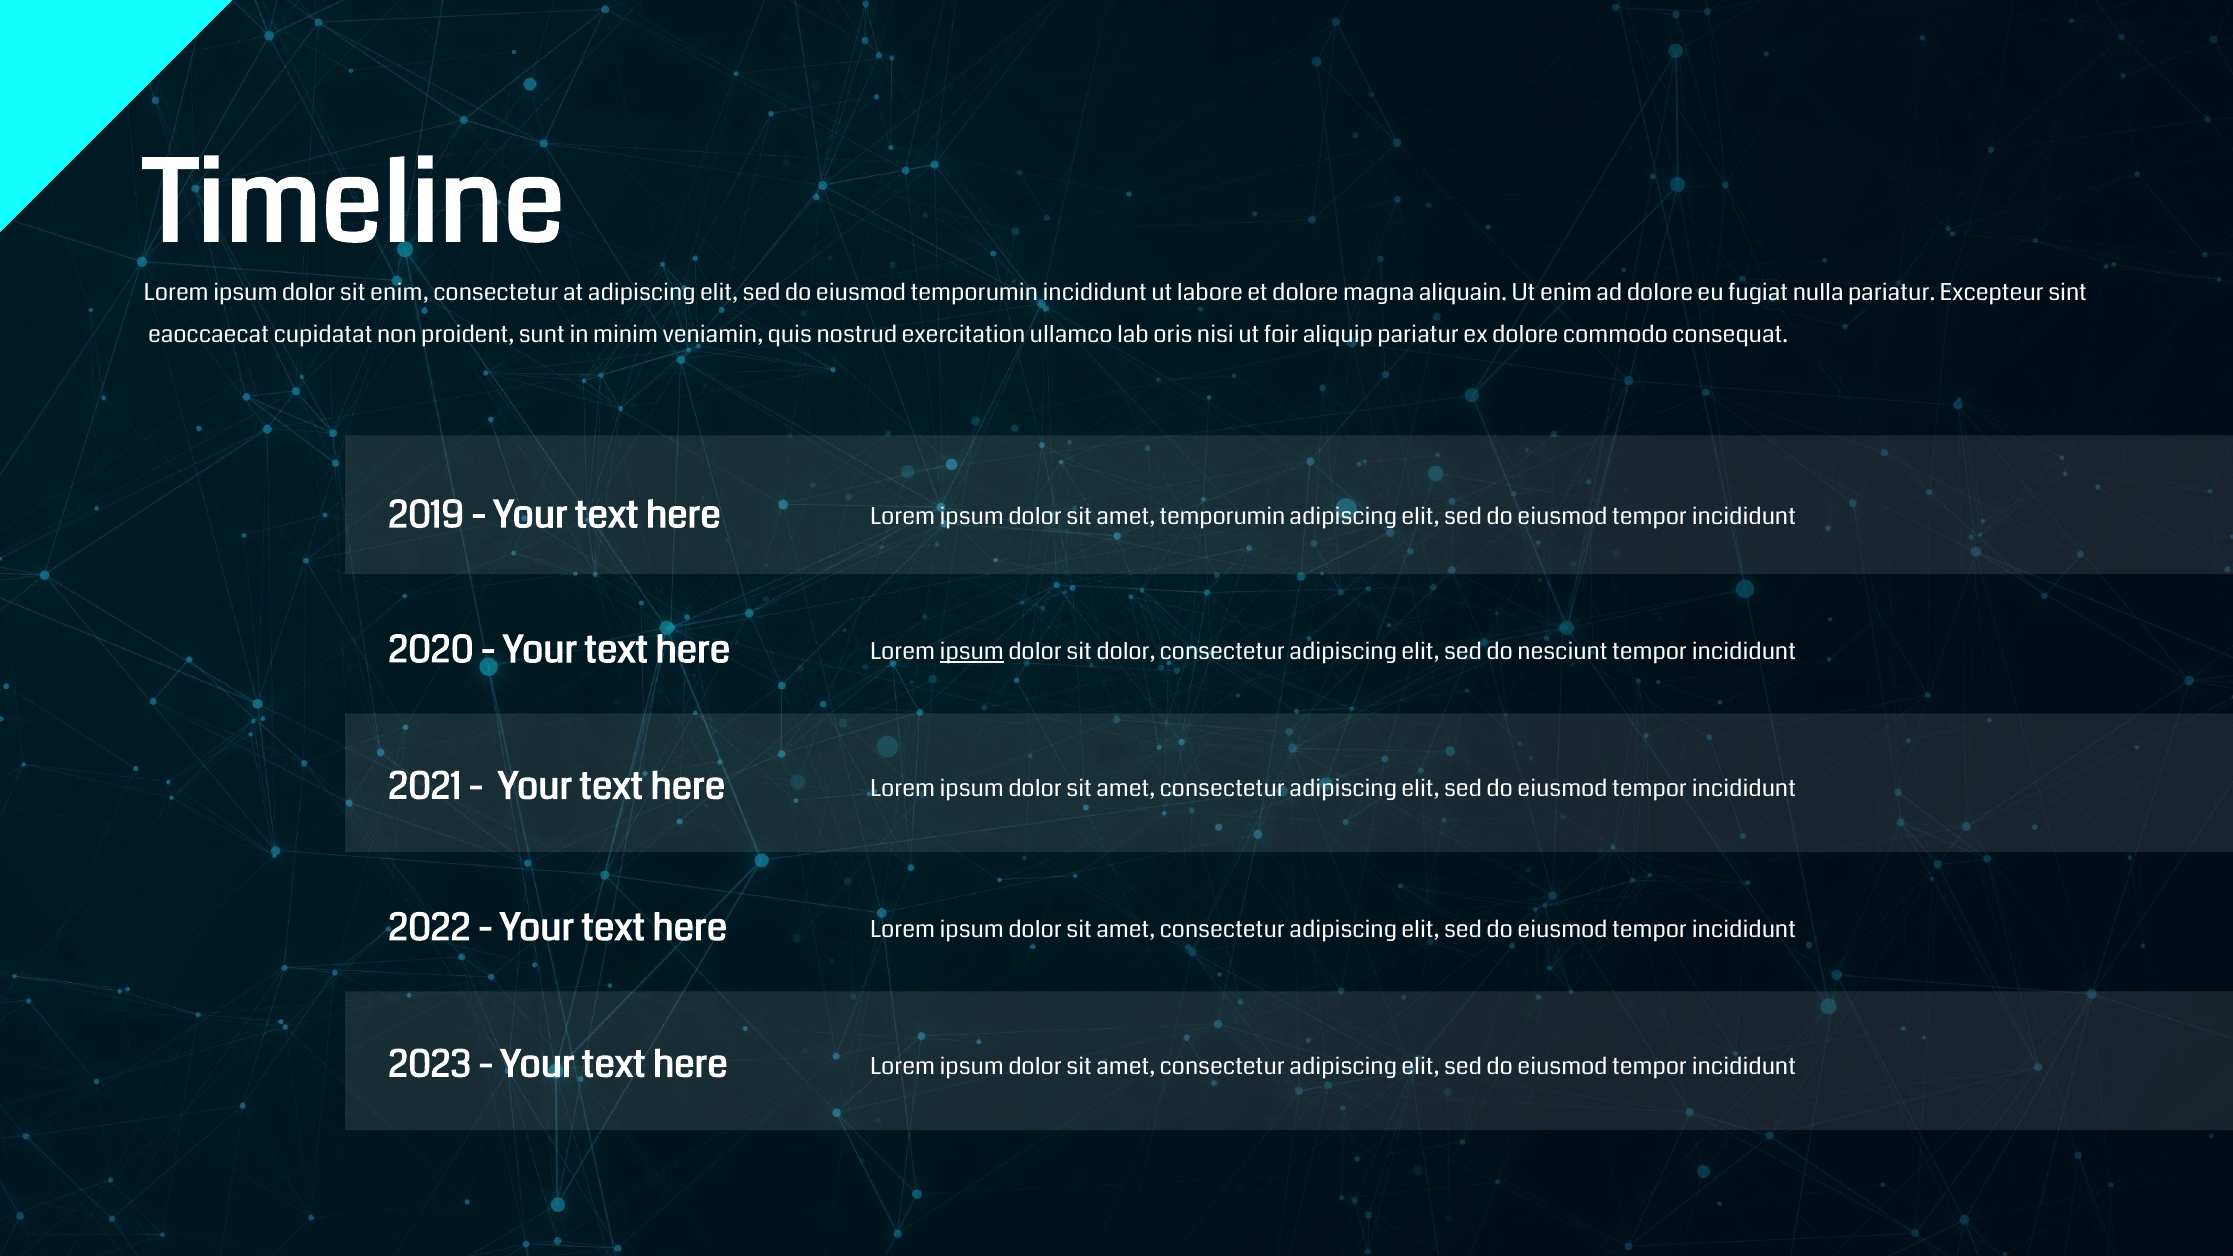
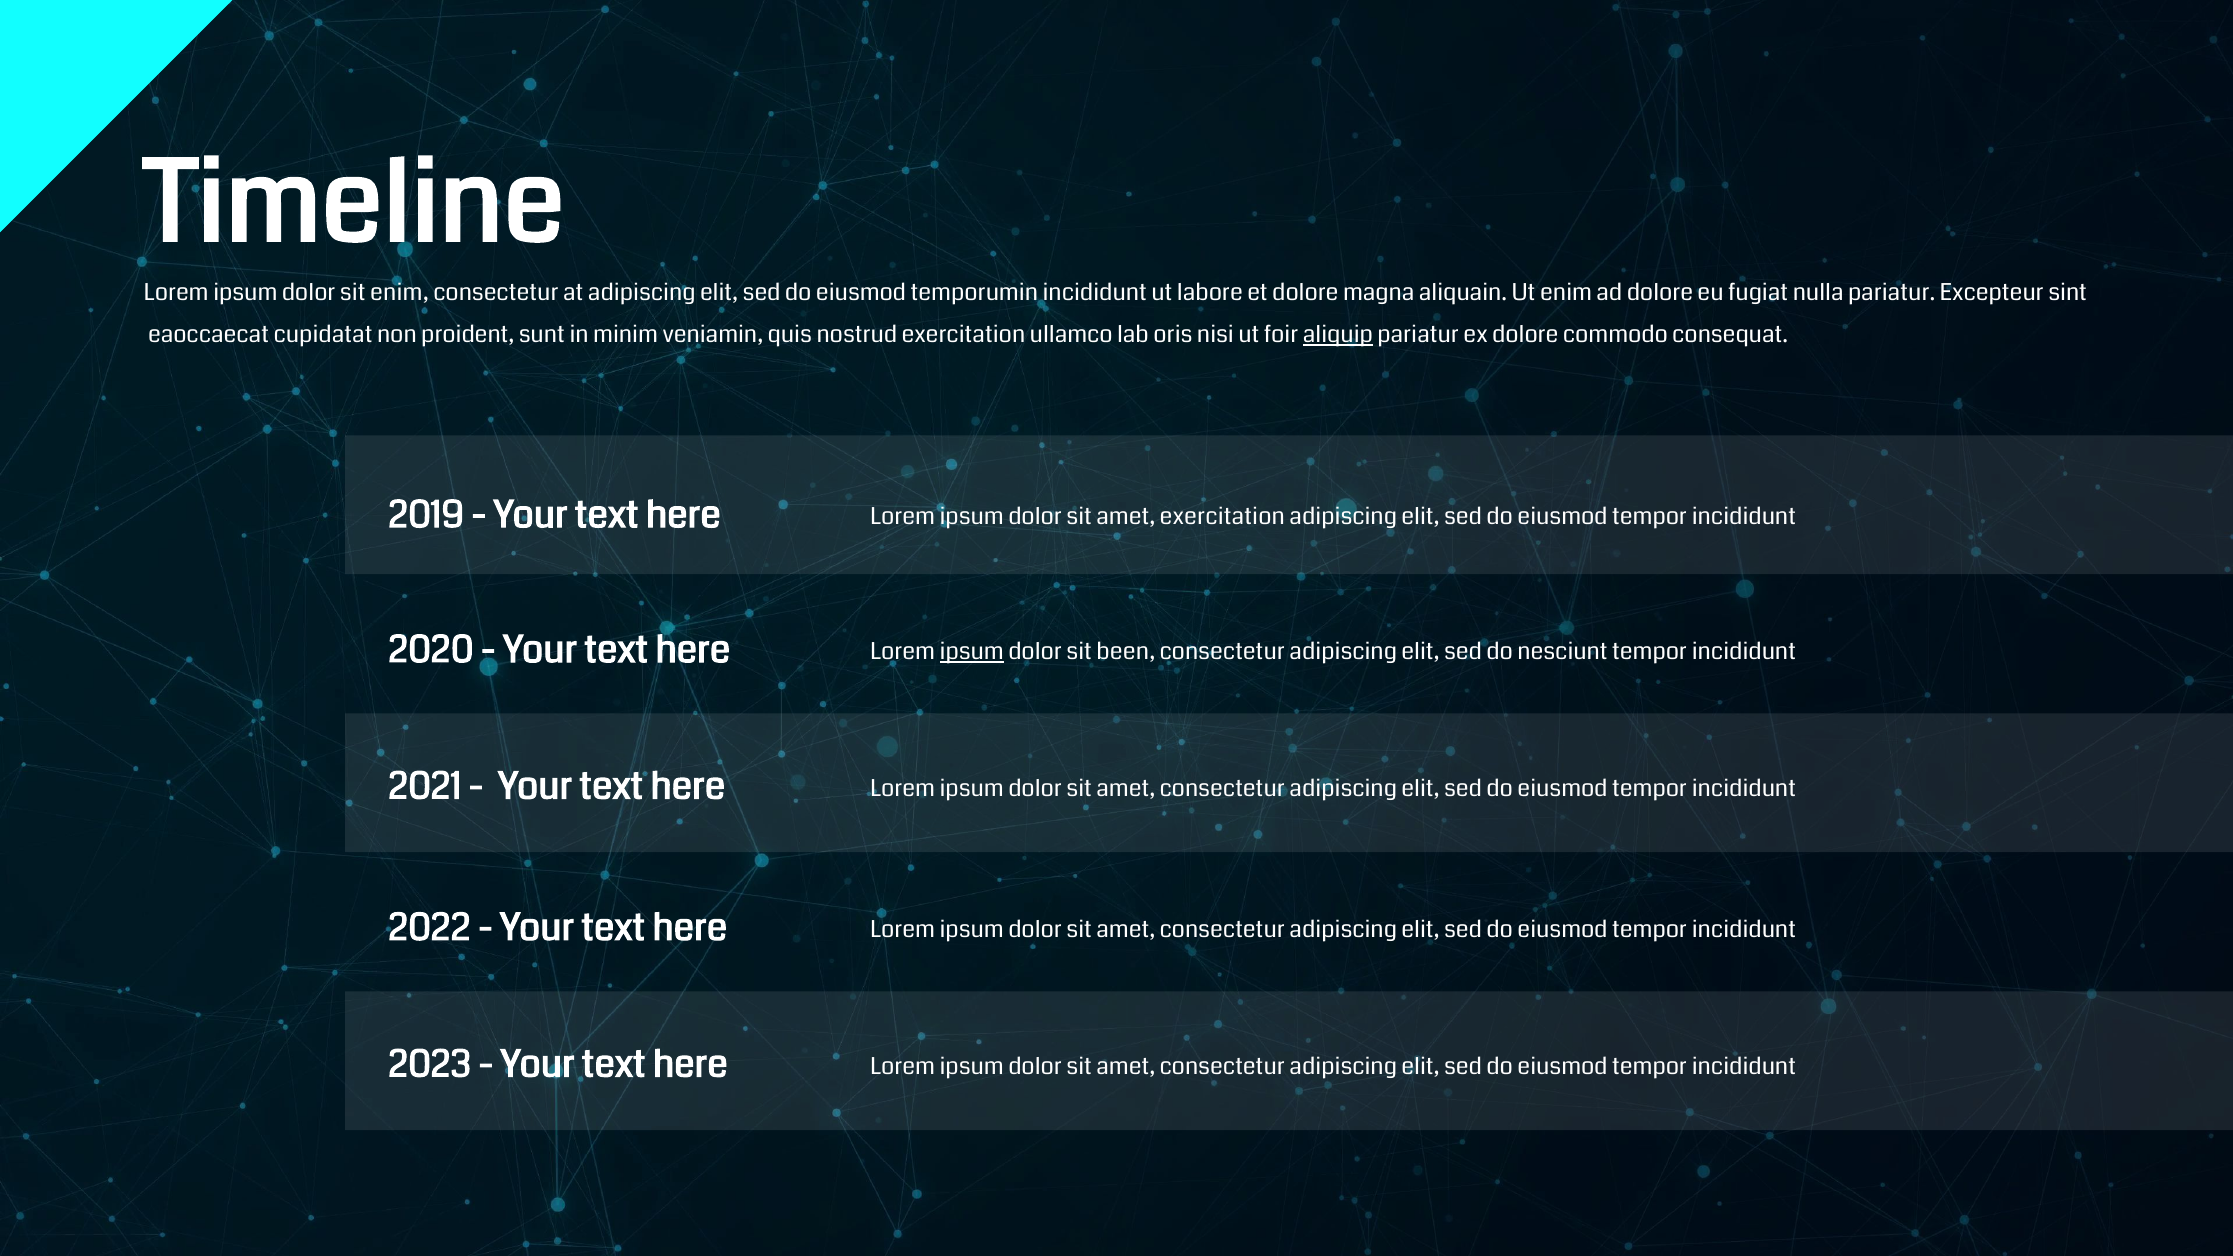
aliquip underline: none -> present
amet temporumin: temporumin -> exercitation
sit dolor: dolor -> been
